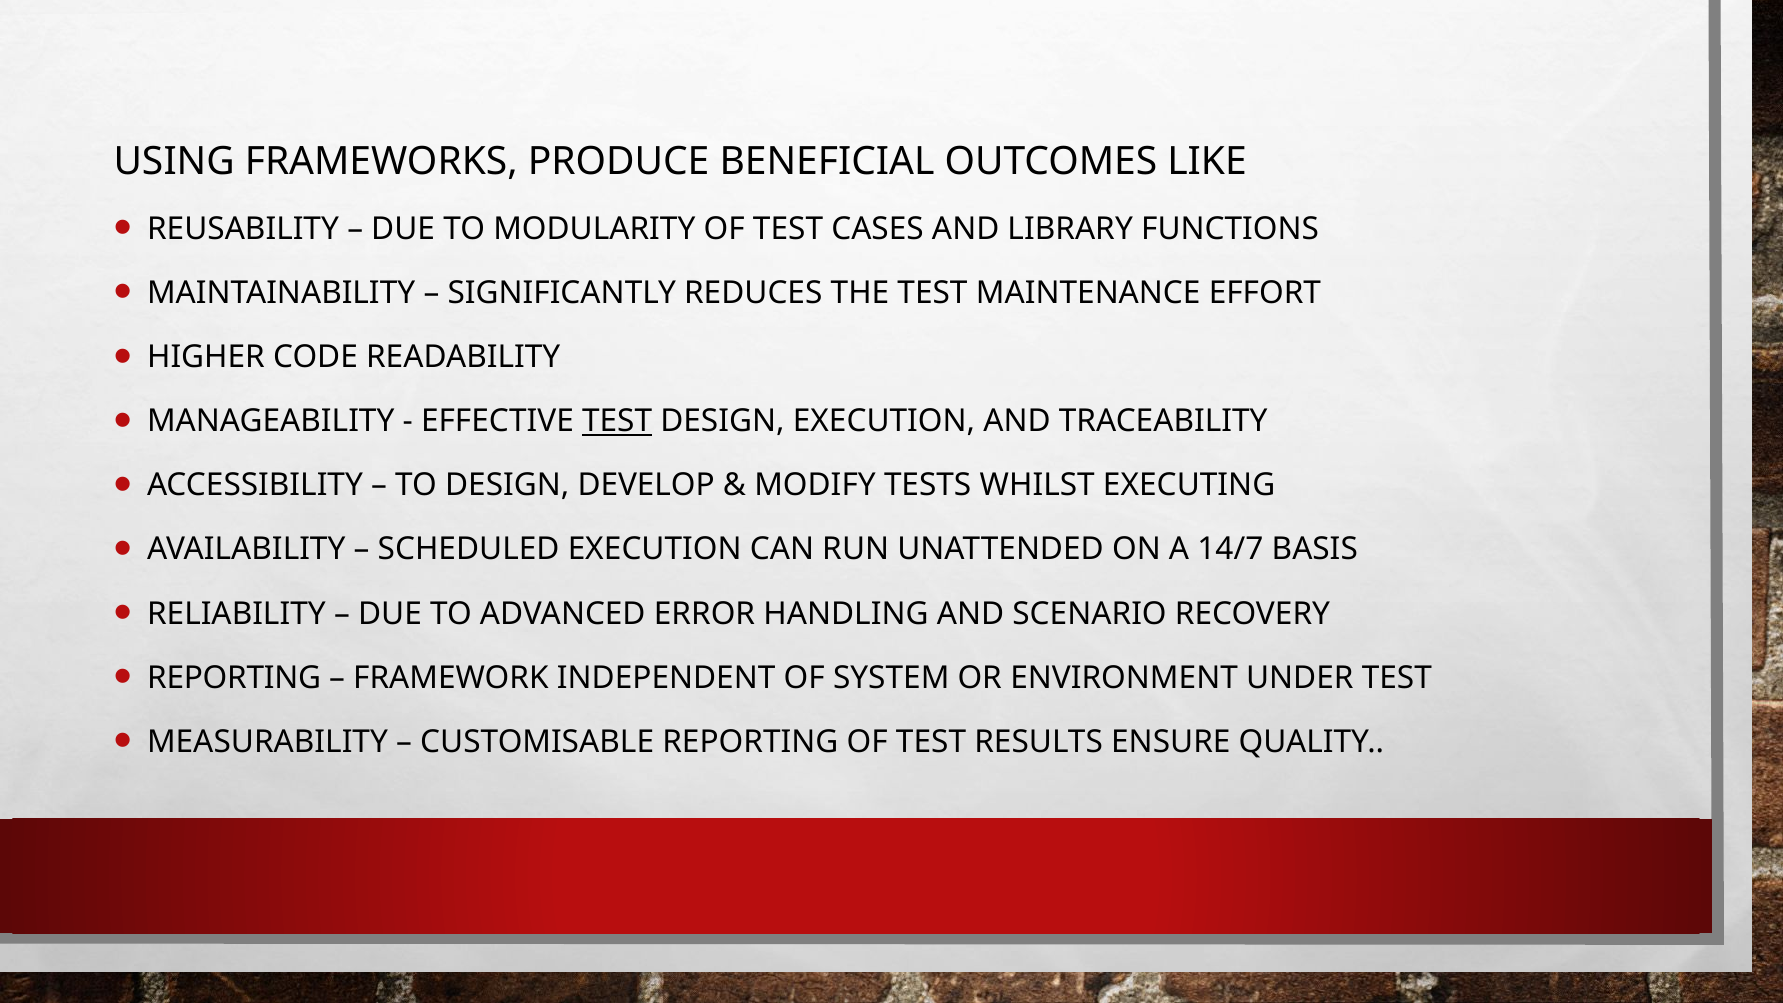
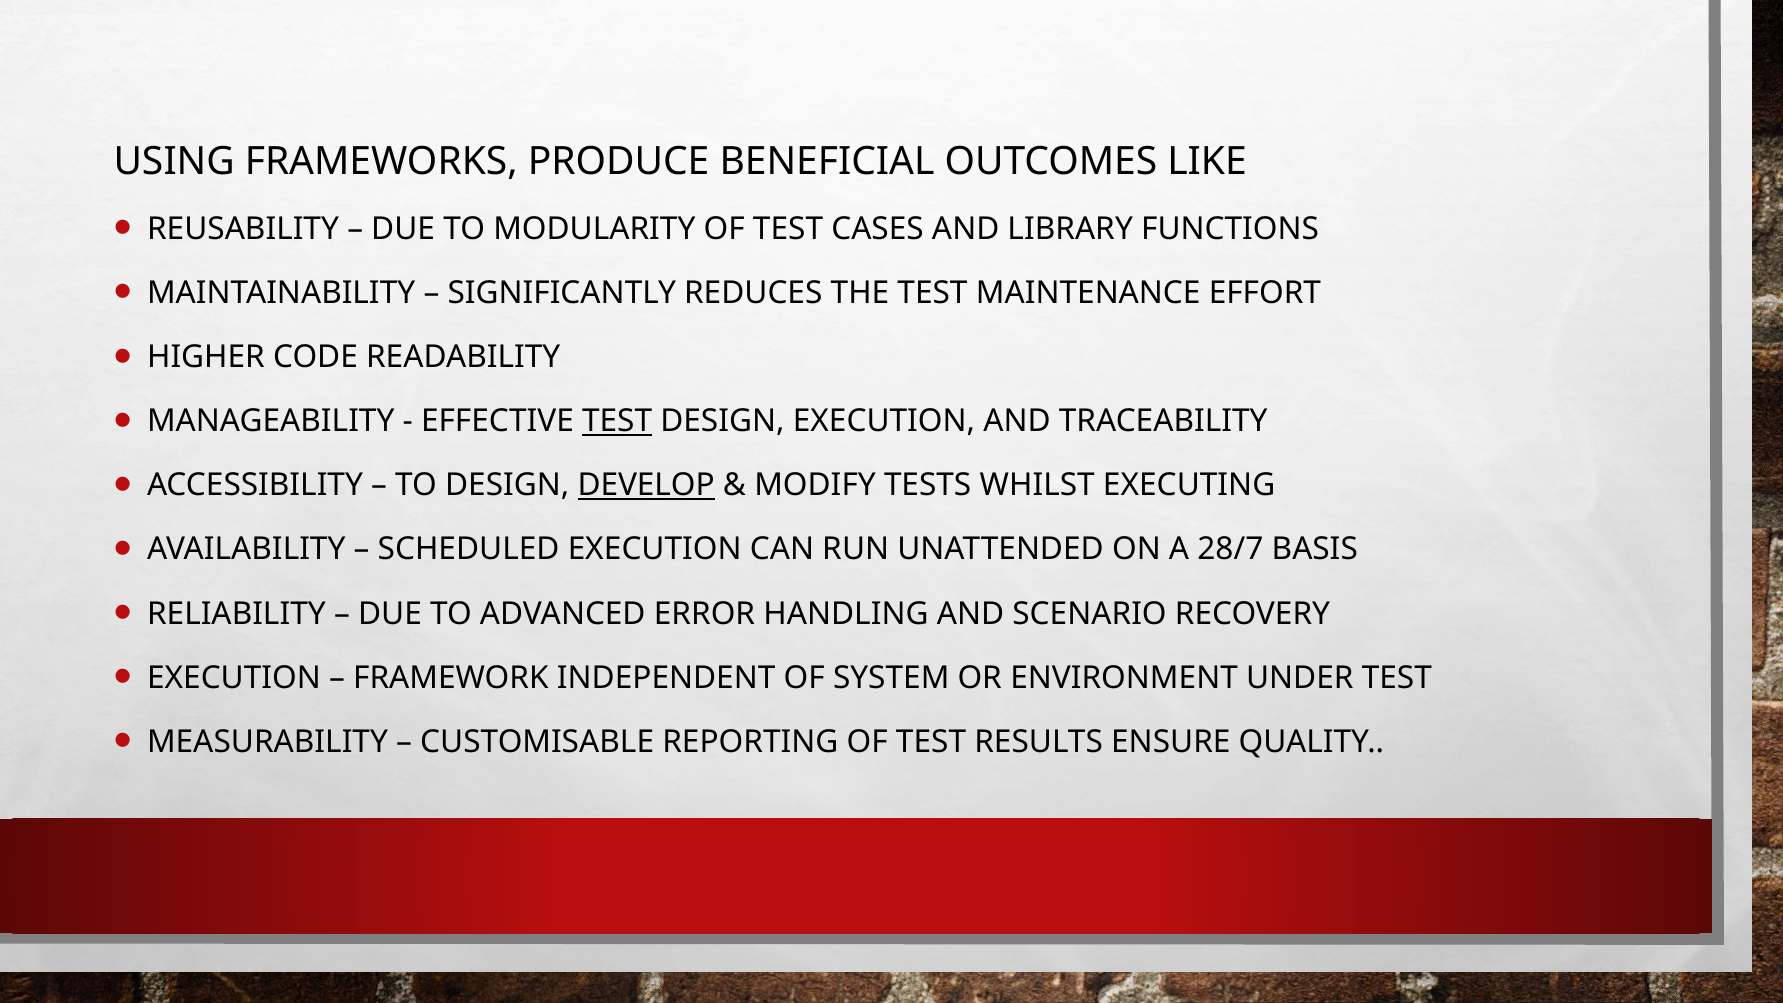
DEVELOP underline: none -> present
14/7: 14/7 -> 28/7
REPORTING at (234, 678): REPORTING -> EXECUTION
